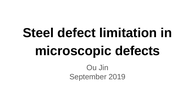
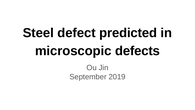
limitation: limitation -> predicted
